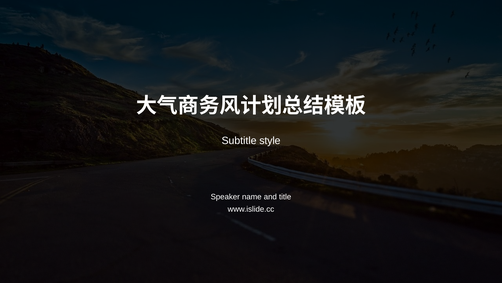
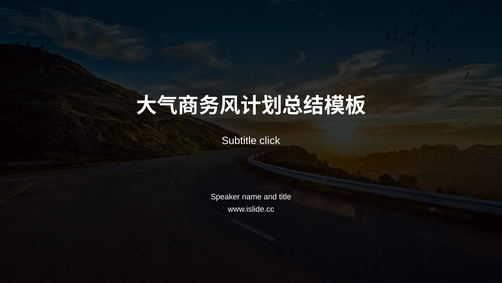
style: style -> click
